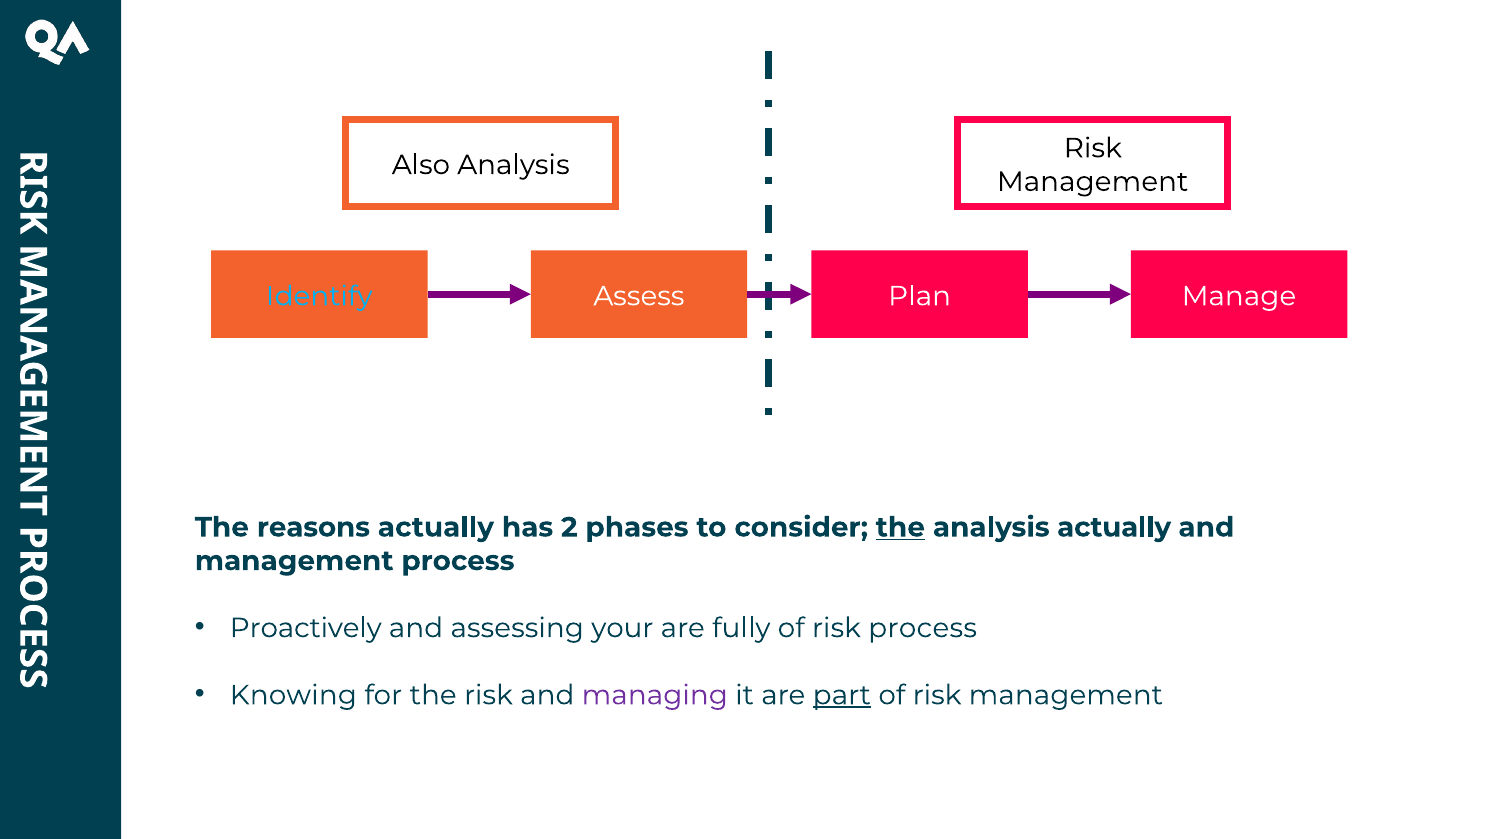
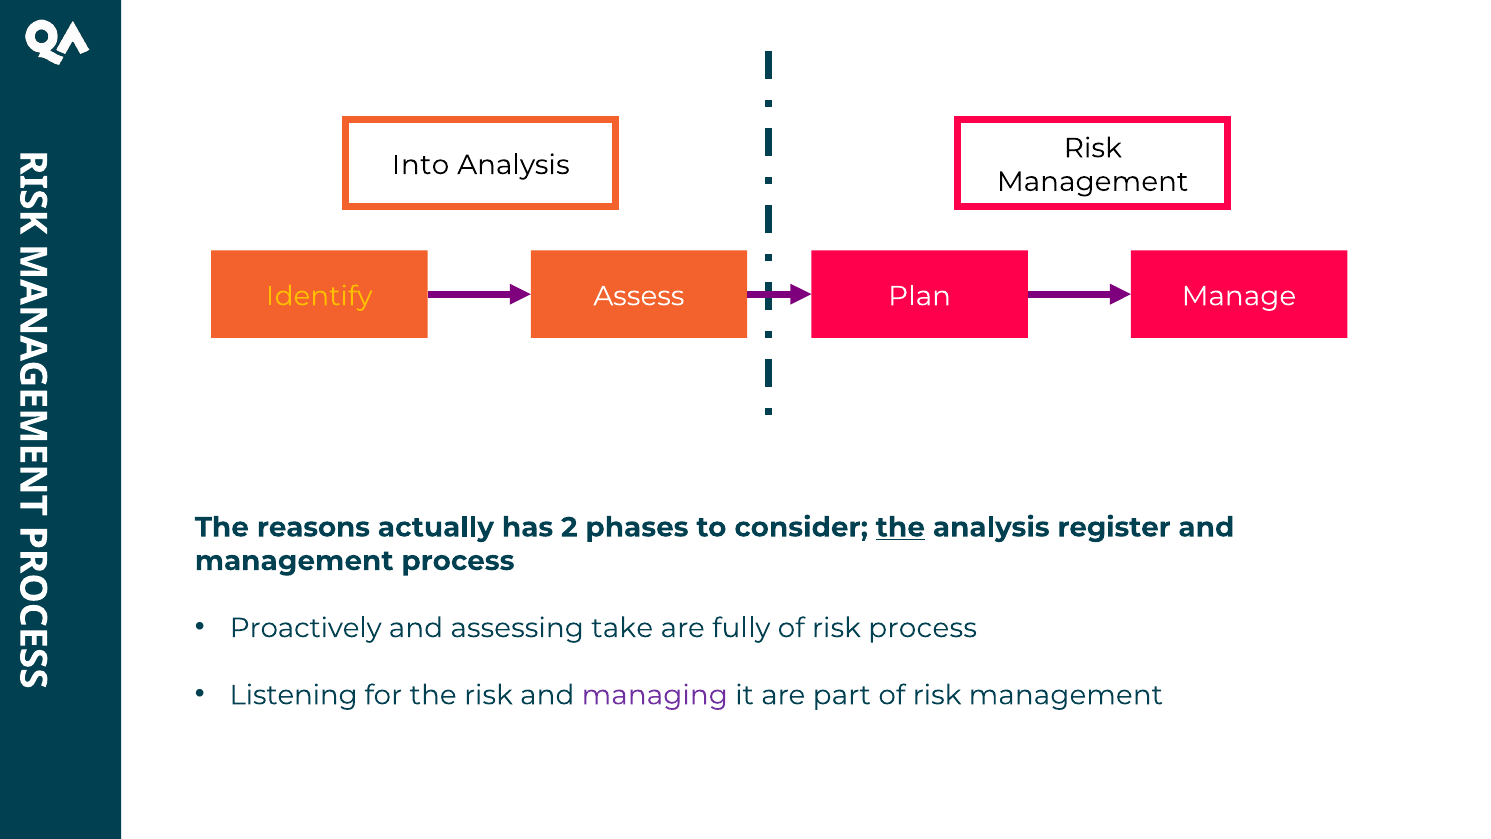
Also: Also -> Into
Identify colour: light blue -> yellow
analysis actually: actually -> register
your: your -> take
Knowing: Knowing -> Listening
part underline: present -> none
